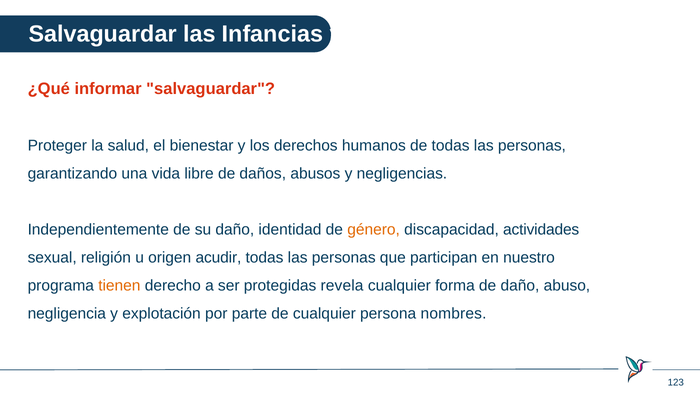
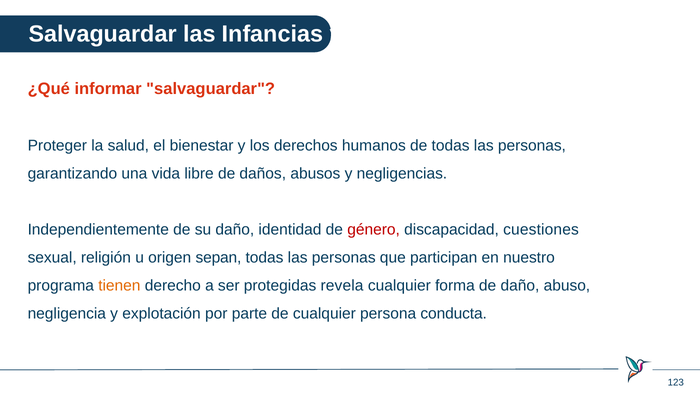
género colour: orange -> red
actividades: actividades -> cuestiones
acudir: acudir -> sepan
nombres: nombres -> conducta
